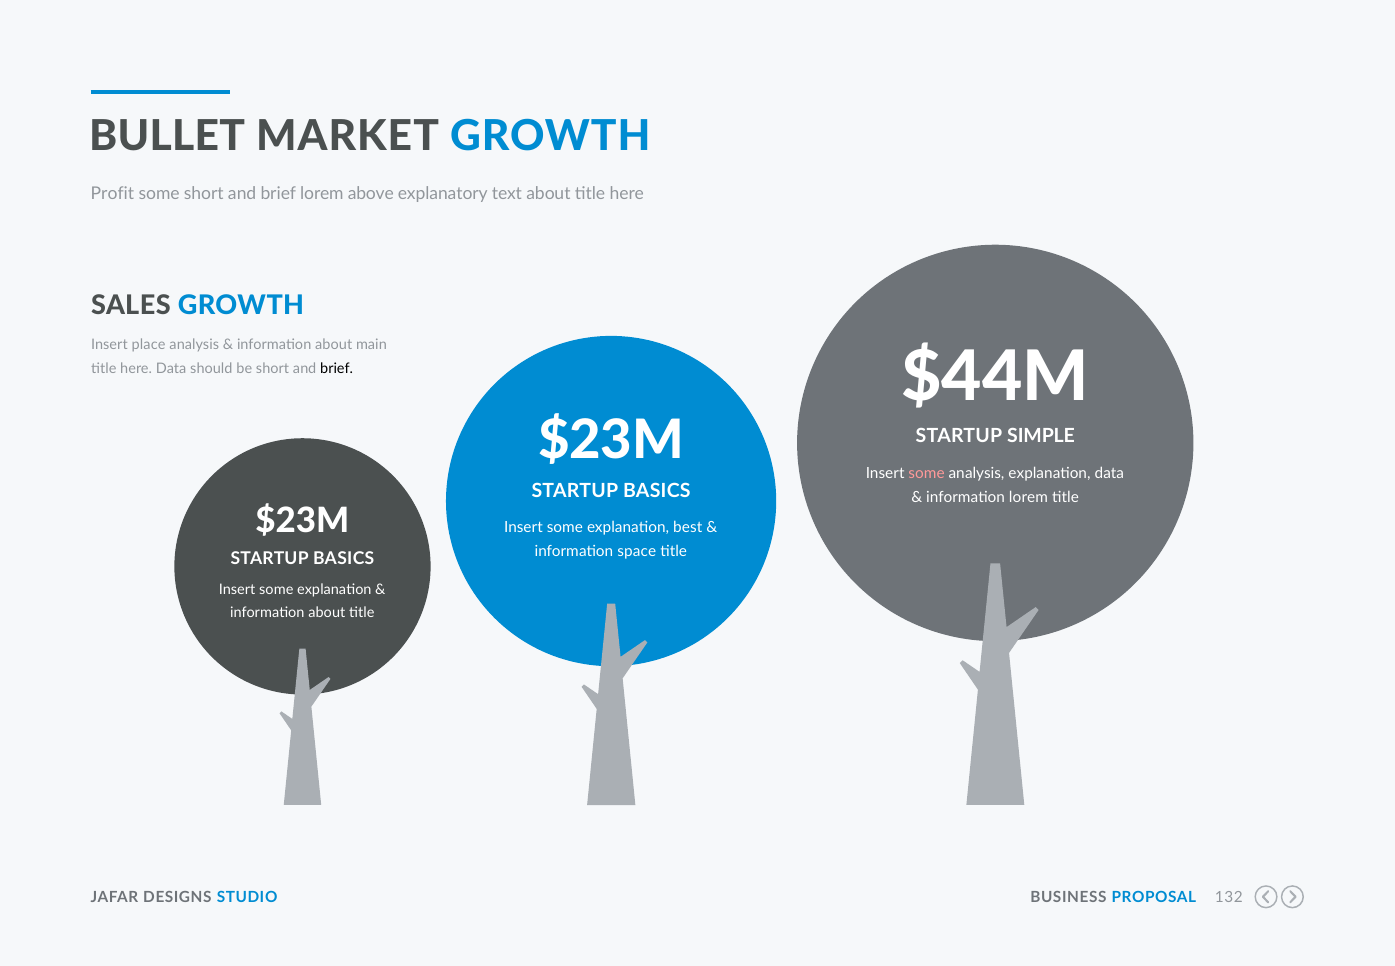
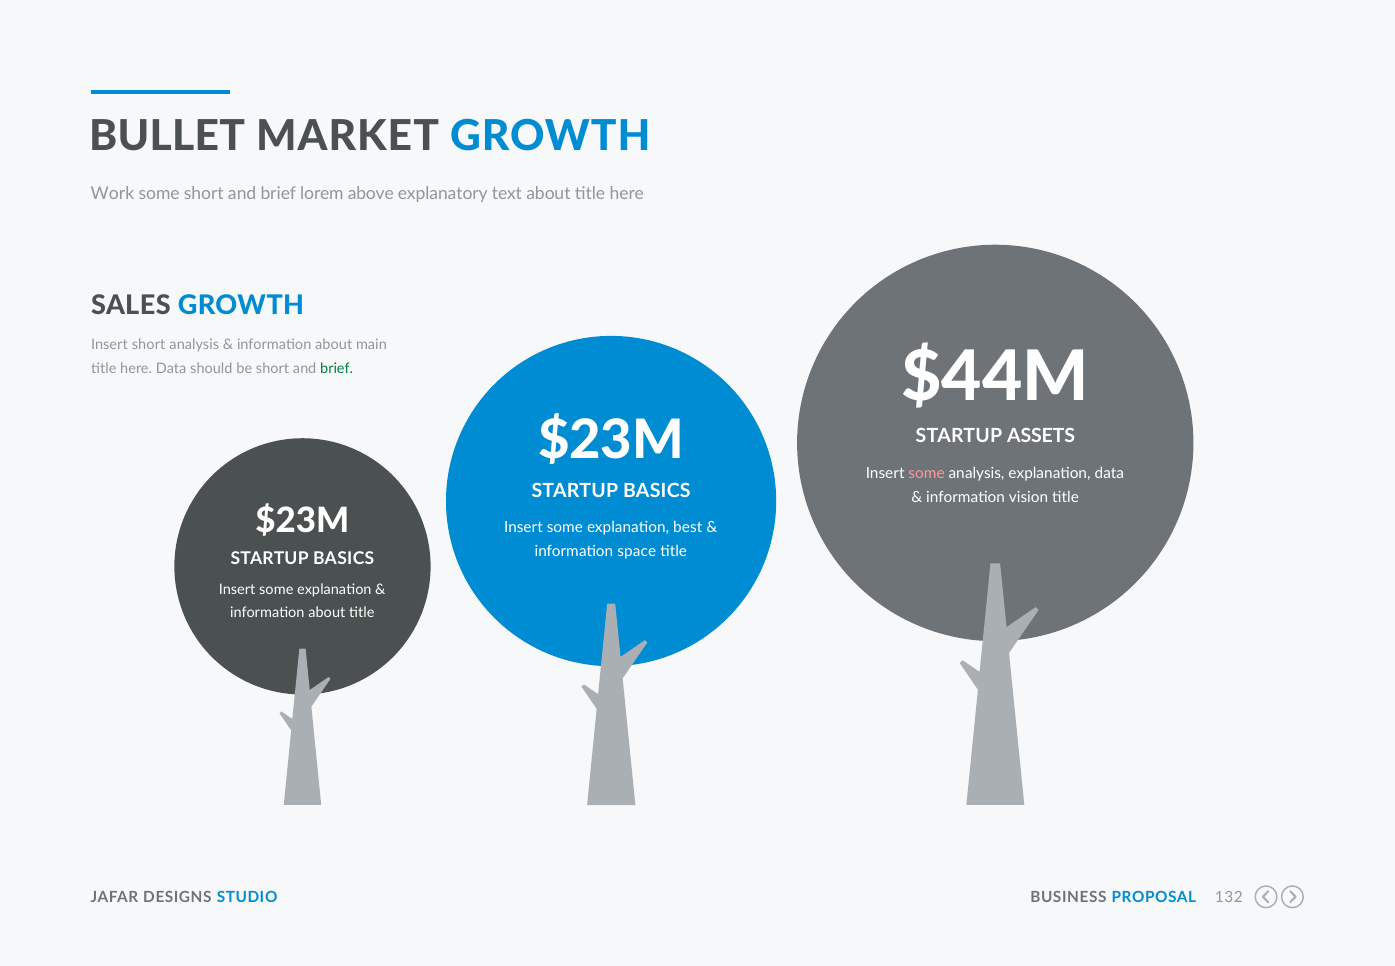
Profit: Profit -> Work
Insert place: place -> short
brief at (337, 368) colour: black -> green
SIMPLE: SIMPLE -> ASSETS
information lorem: lorem -> vision
